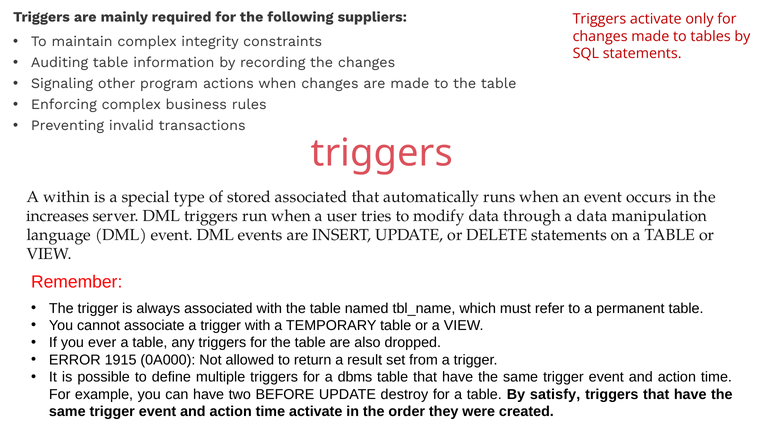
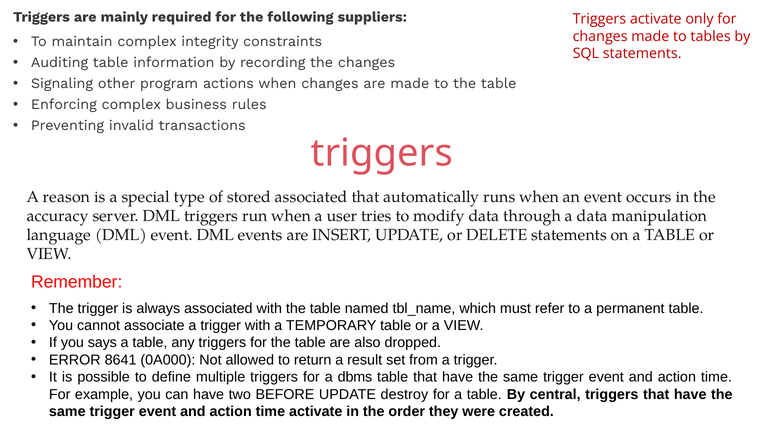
within: within -> reason
increases: increases -> accuracy
ever: ever -> says
1915: 1915 -> 8641
satisfy: satisfy -> central
